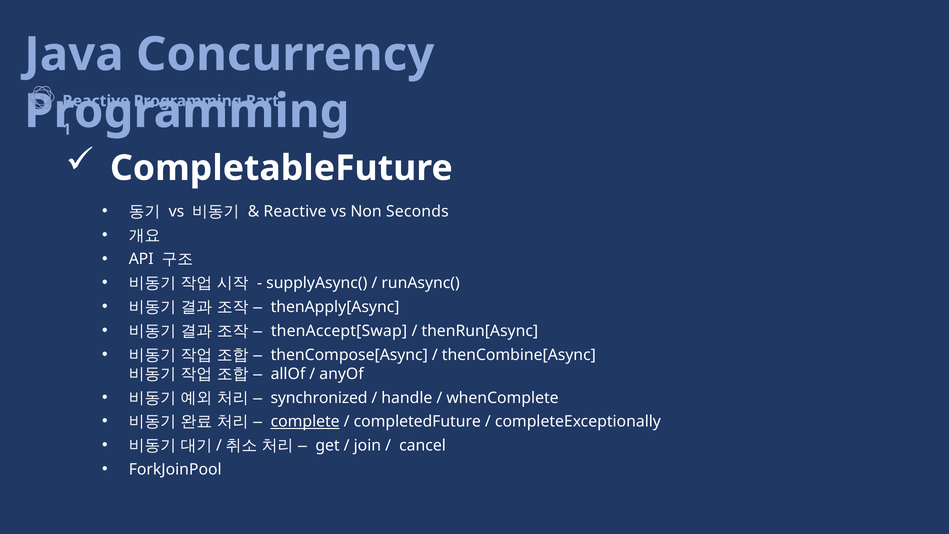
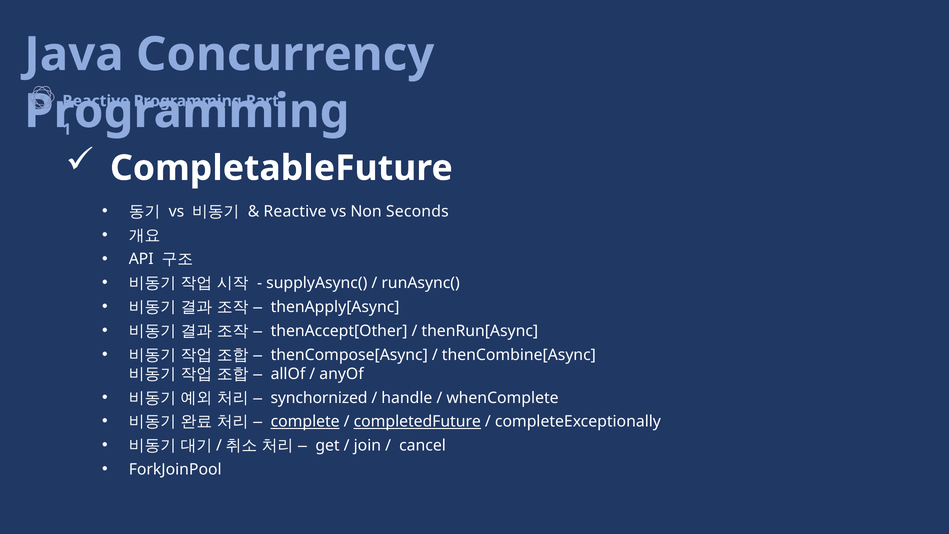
thenAccept[Swap: thenAccept[Swap -> thenAccept[Other
synchronized: synchronized -> synchornized
completedFuture underline: none -> present
